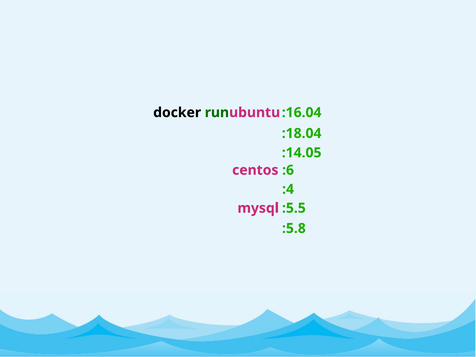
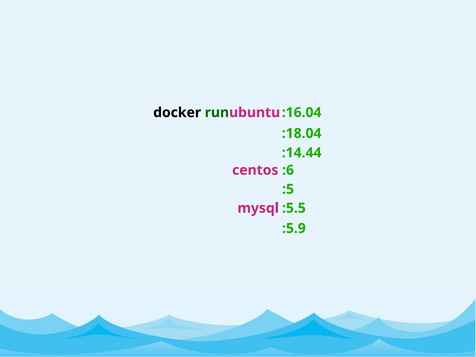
:14.05: :14.05 -> :14.44
:4: :4 -> :5
:5.8: :5.8 -> :5.9
